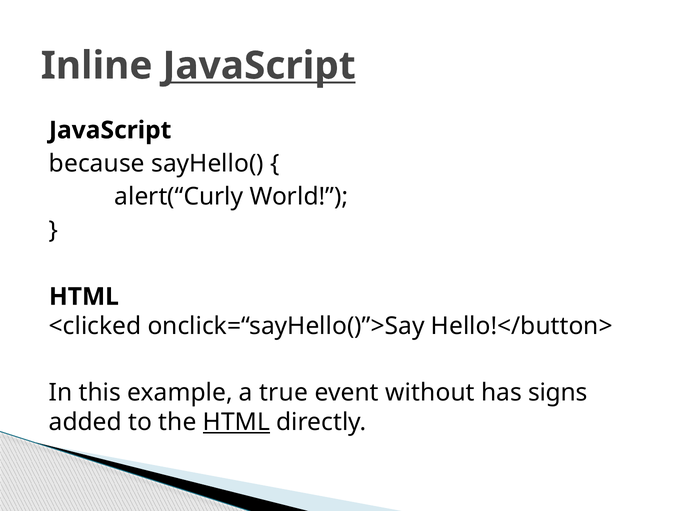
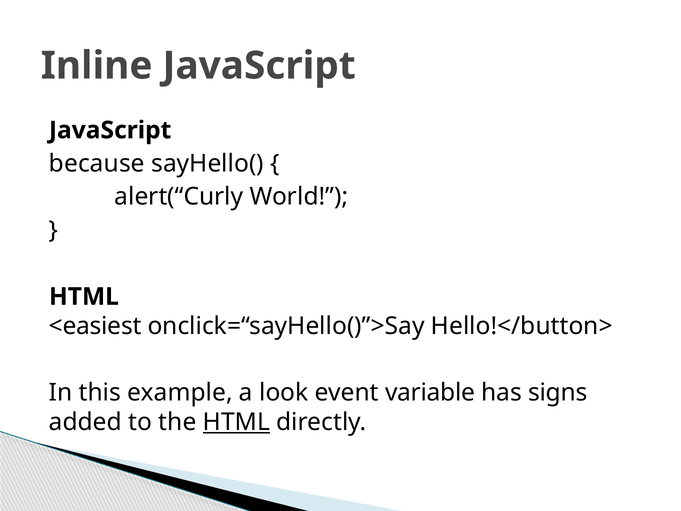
JavaScript at (259, 66) underline: present -> none
<clicked: <clicked -> <easiest
true: true -> look
without: without -> variable
